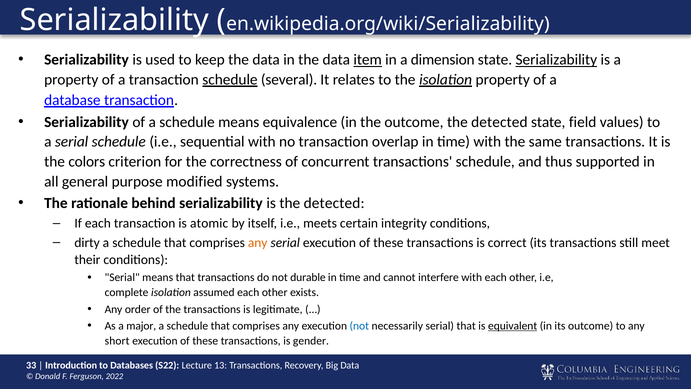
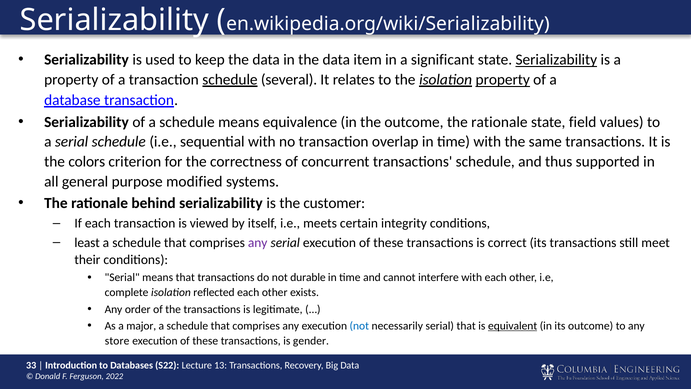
item underline: present -> none
dimension: dimension -> significant
property at (503, 80) underline: none -> present
outcome the detected: detected -> rationale
is the detected: detected -> customer
atomic: atomic -> viewed
dirty: dirty -> least
any at (258, 242) colour: orange -> purple
assumed: assumed -> reflected
short: short -> store
